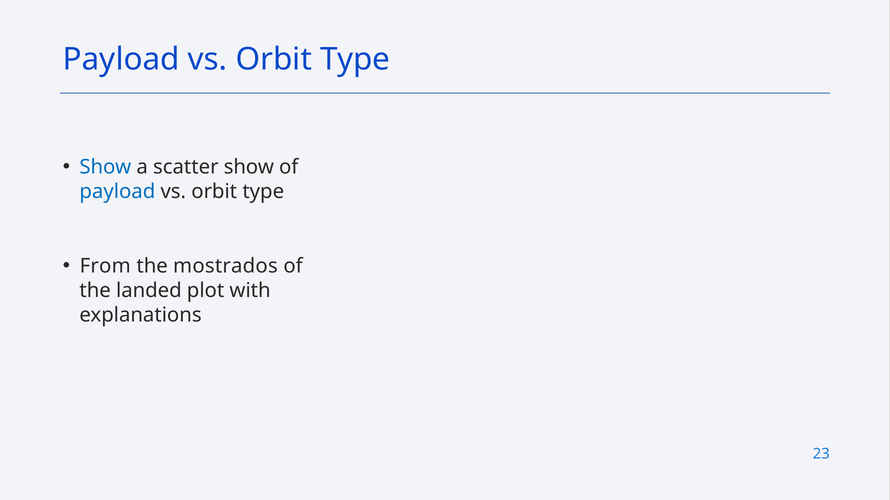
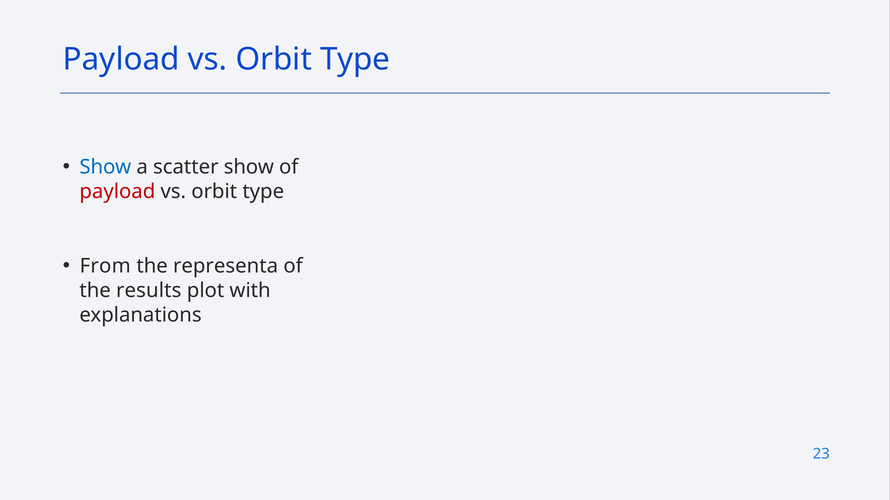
payload at (117, 192) colour: blue -> red
mostrados: mostrados -> representa
landed: landed -> results
